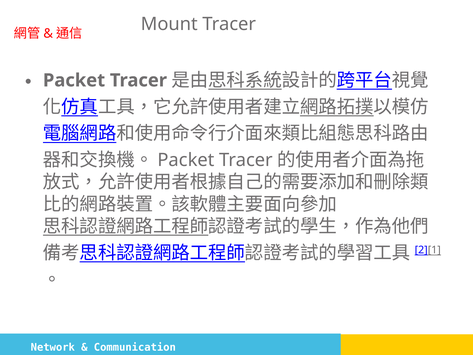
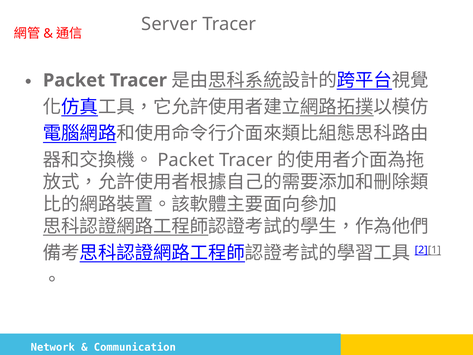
Mount: Mount -> Server
